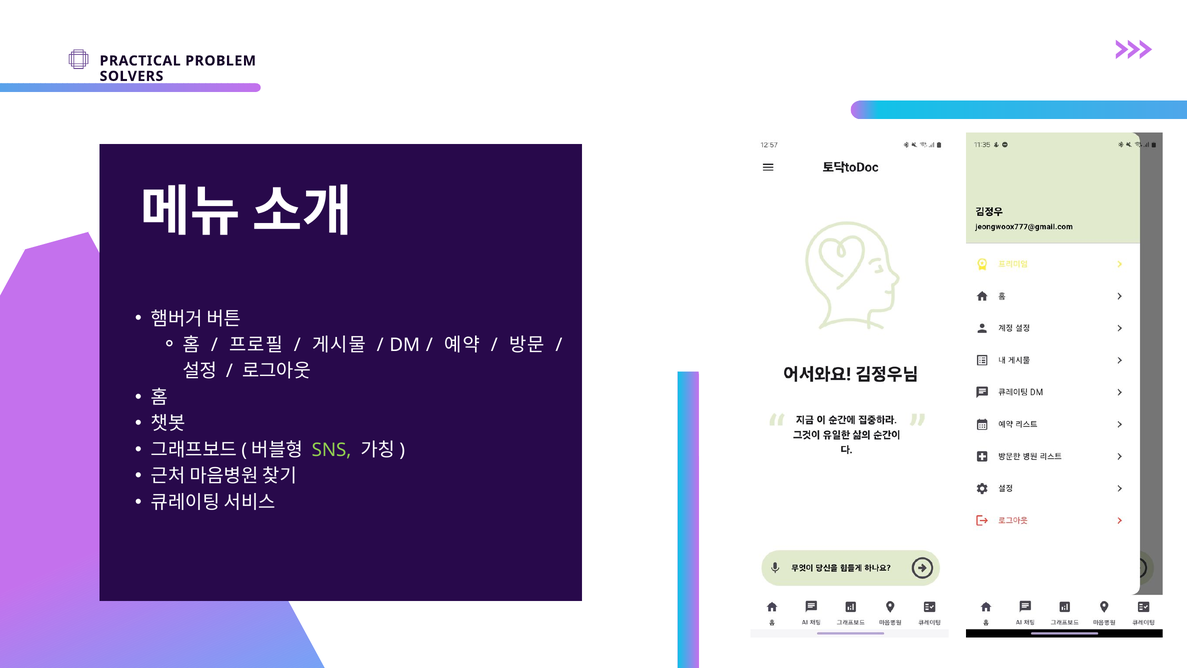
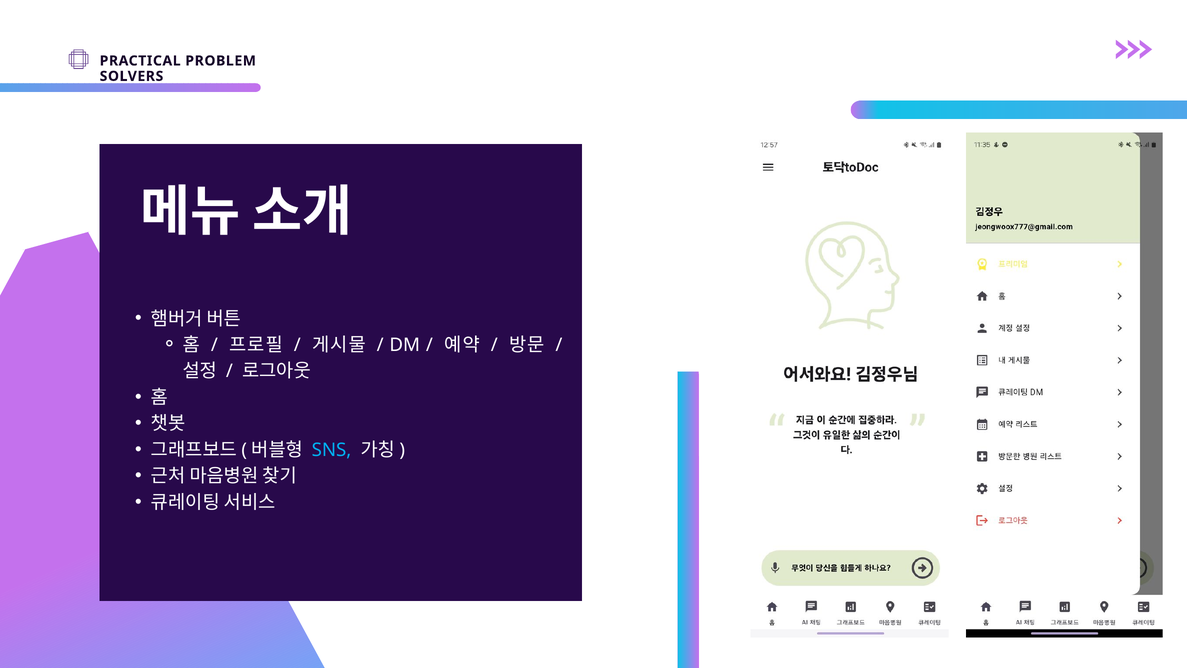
SNS colour: light green -> light blue
